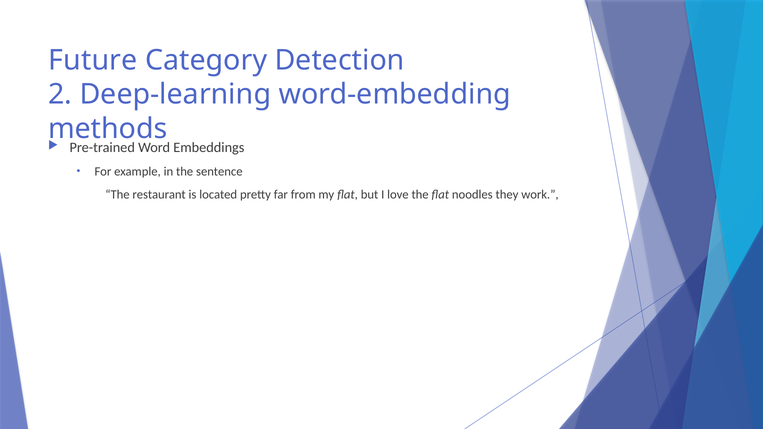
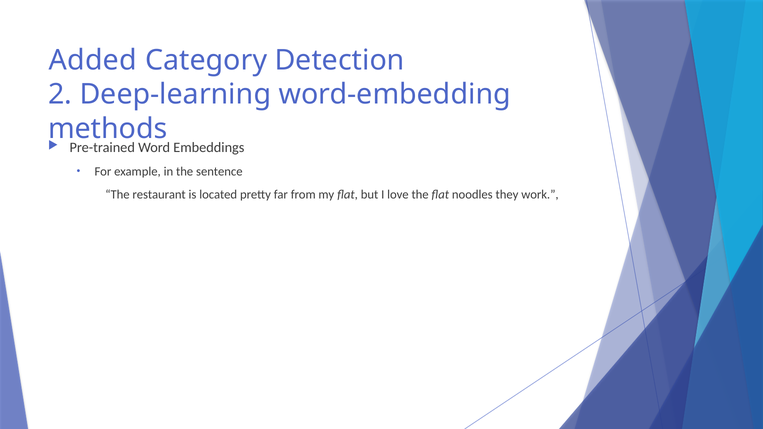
Future: Future -> Added
